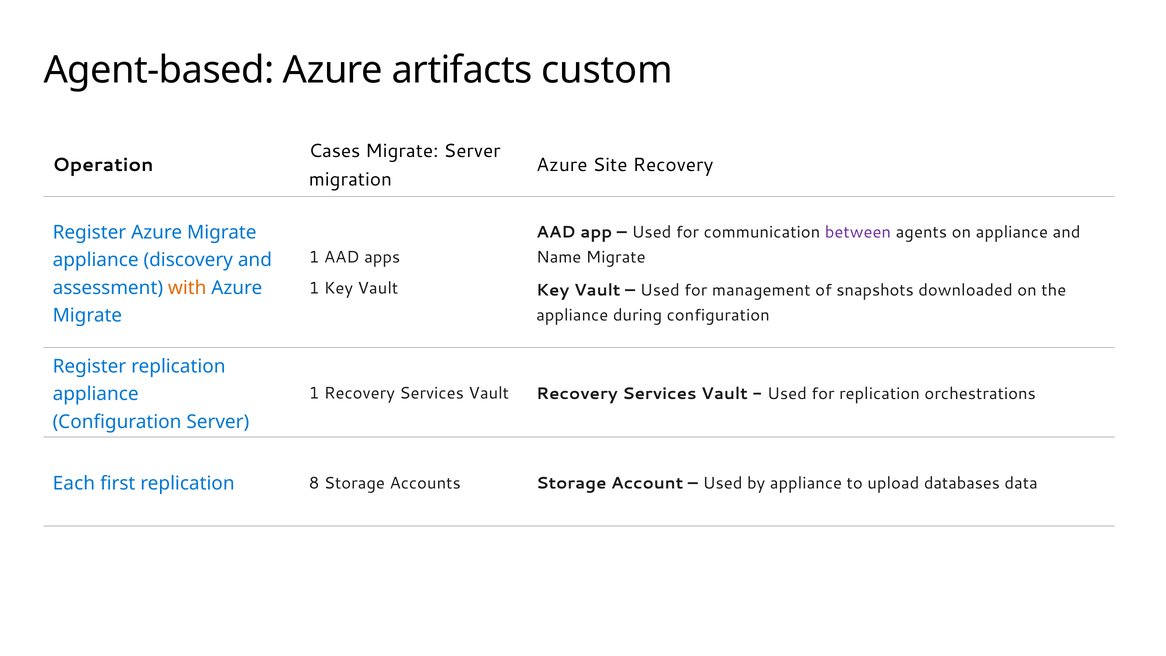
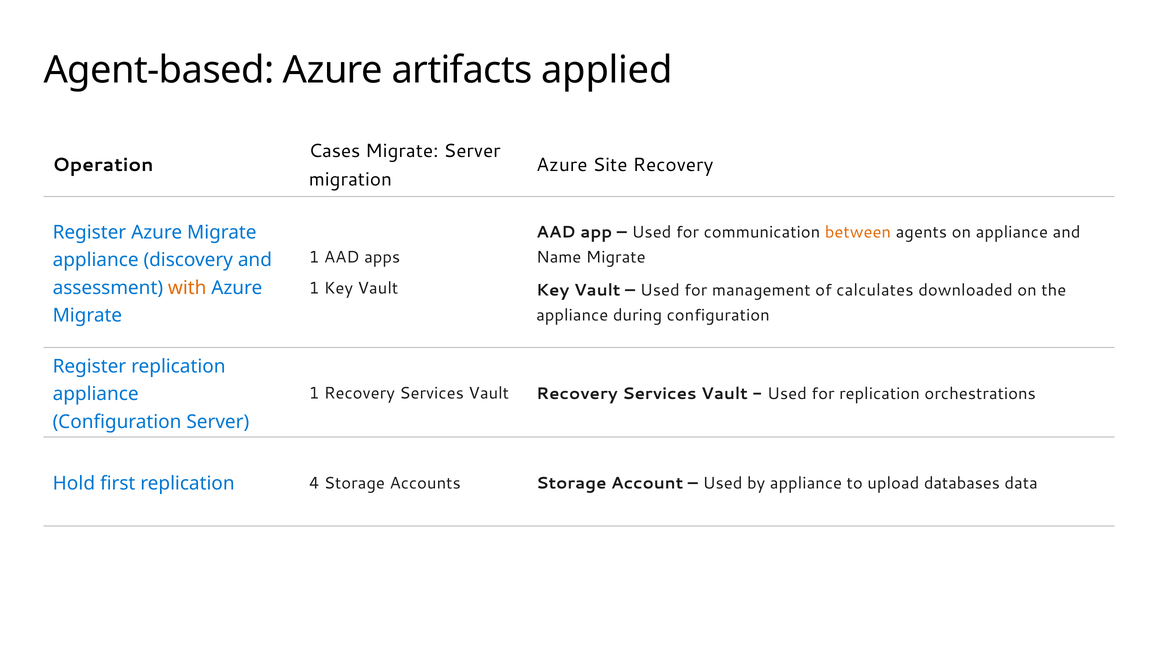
custom: custom -> applied
between colour: purple -> orange
snapshots: snapshots -> calculates
Each: Each -> Hold
8: 8 -> 4
